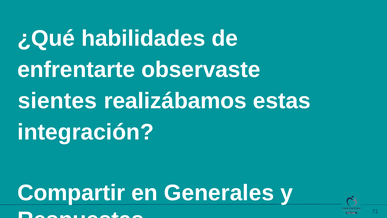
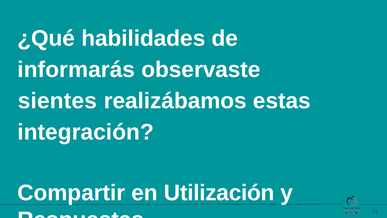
enfrentarte: enfrentarte -> informarás
Generales: Generales -> Utilización
